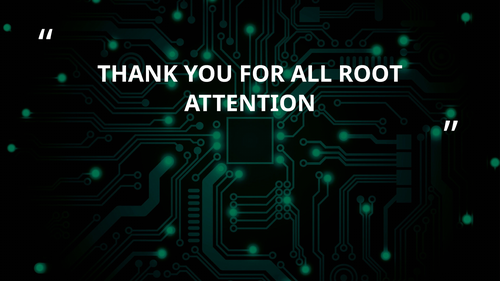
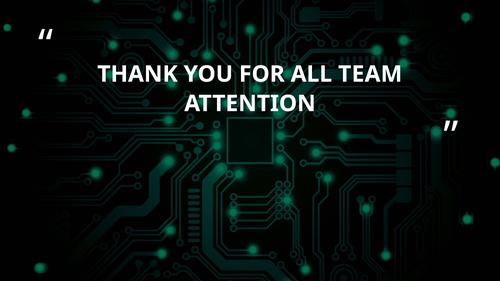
ROOT: ROOT -> TEAM
